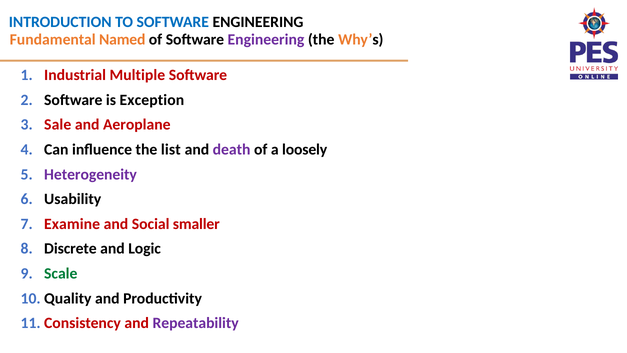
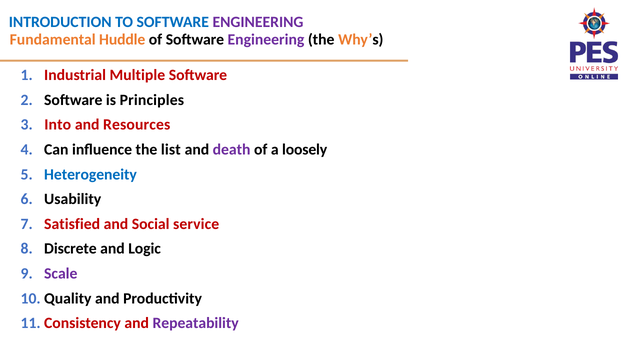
ENGINEERING at (258, 22) colour: black -> purple
Named: Named -> Huddle
Exception: Exception -> Principles
Sale: Sale -> Into
Aeroplane: Aeroplane -> Resources
Heterogeneity colour: purple -> blue
Examine: Examine -> Satisfied
smaller: smaller -> service
Scale colour: green -> purple
